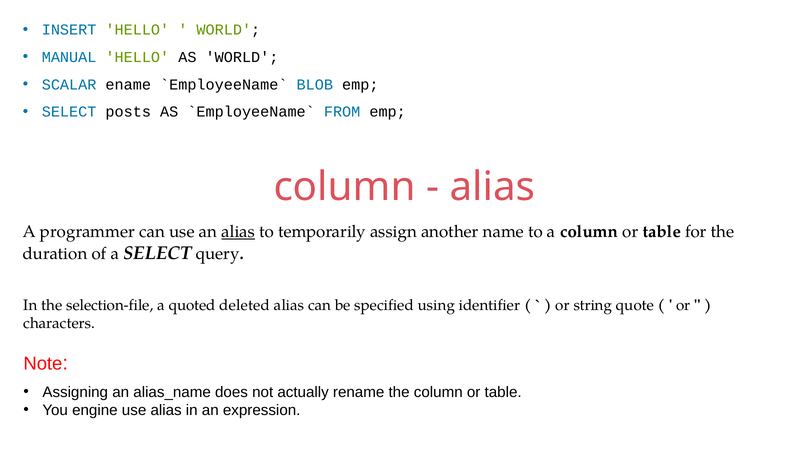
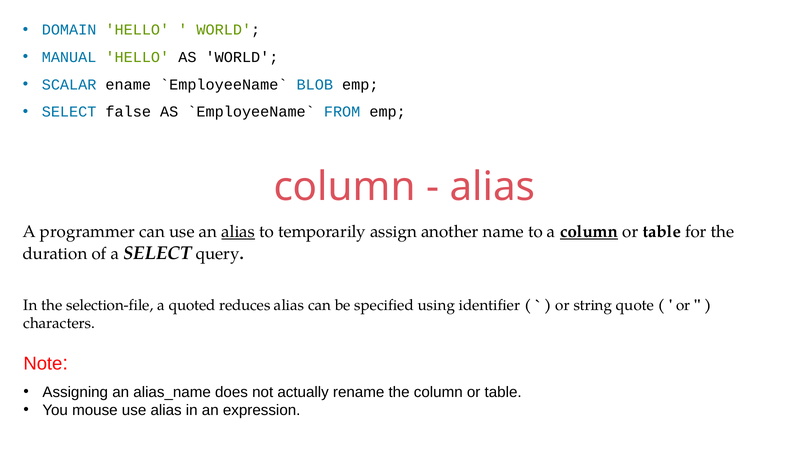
INSERT: INSERT -> DOMAIN
posts: posts -> false
column at (589, 232) underline: none -> present
deleted: deleted -> reduces
engine: engine -> mouse
